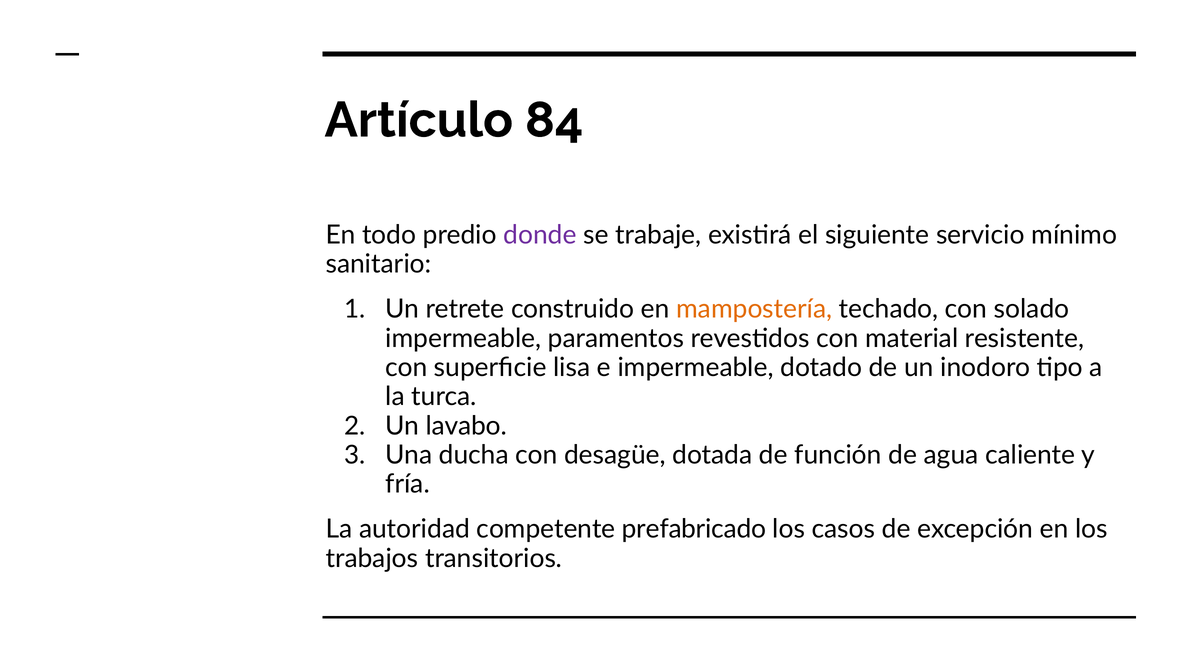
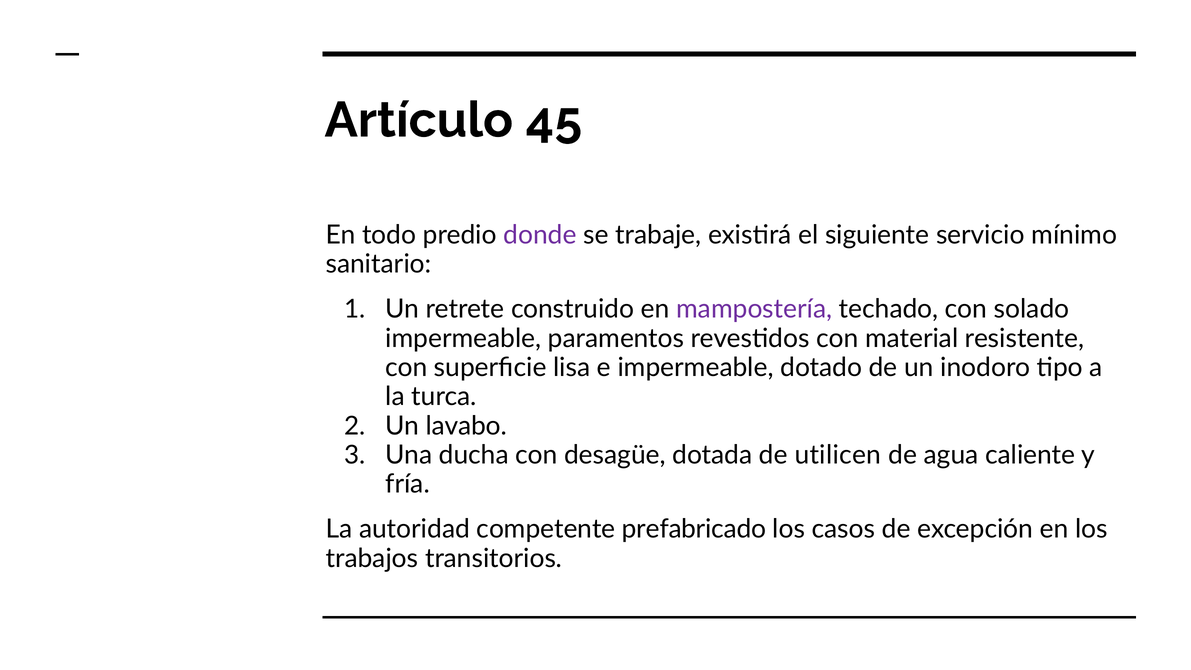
84: 84 -> 45
mampostería colour: orange -> purple
función: función -> utilicen
